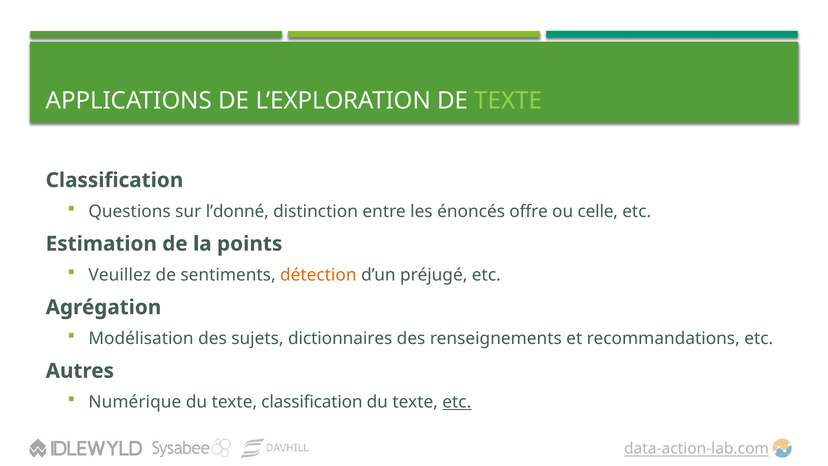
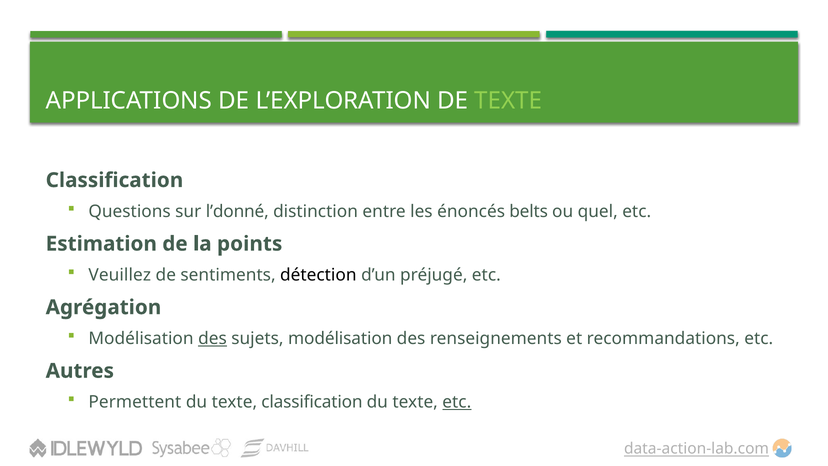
offre: offre -> belts
celle: celle -> quel
détection colour: orange -> black
des at (212, 338) underline: none -> present
sujets dictionnaires: dictionnaires -> modélisation
Numérique: Numérique -> Permettent
